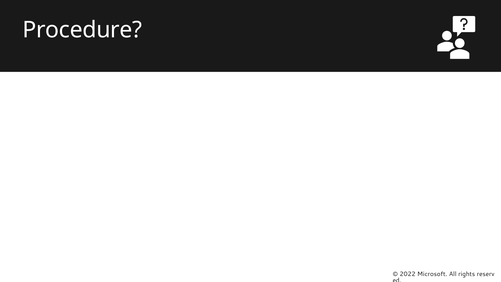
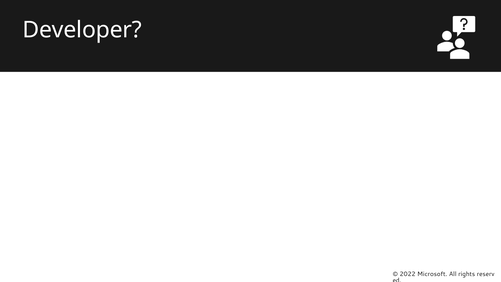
Procedure: Procedure -> Developer
